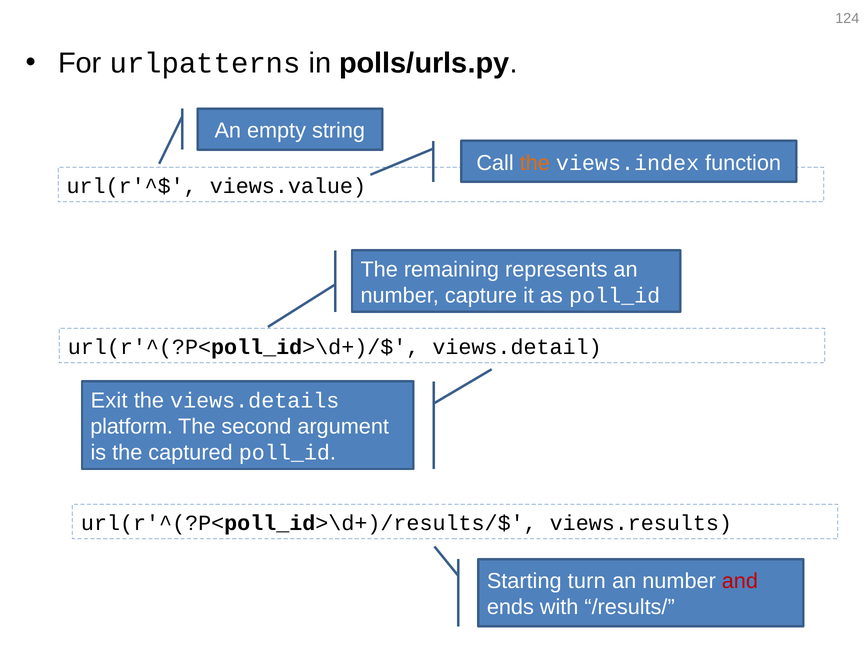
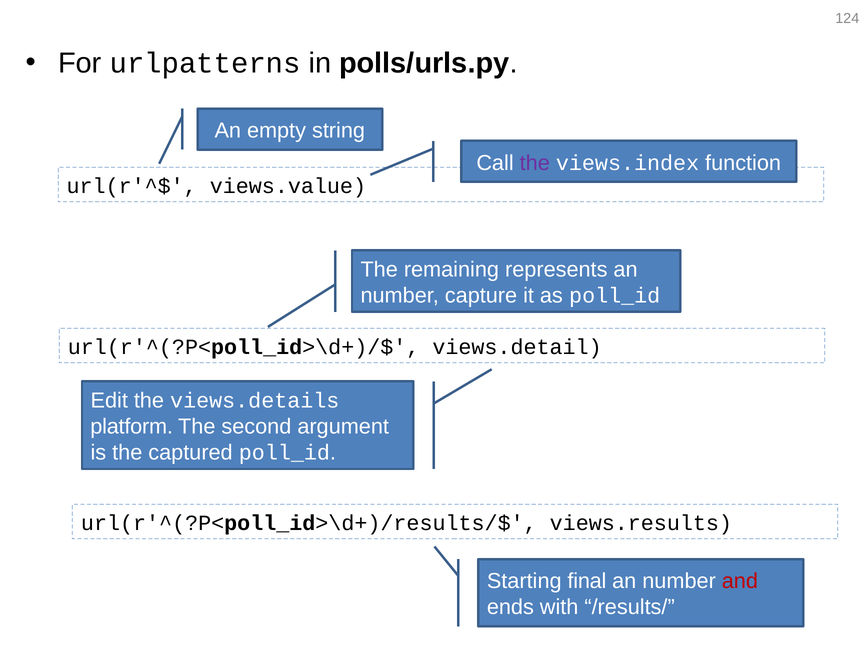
the at (535, 163) colour: orange -> purple
Exit: Exit -> Edit
turn: turn -> final
